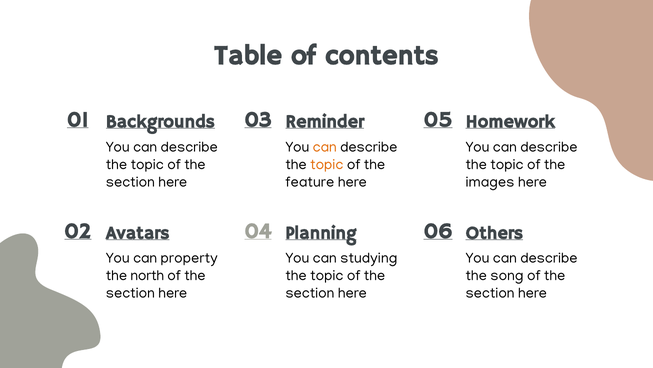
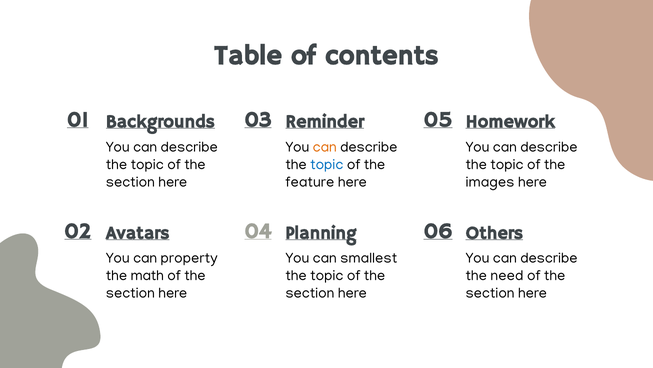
topic at (327, 164) colour: orange -> blue
studying: studying -> smallest
north: north -> math
song: song -> need
